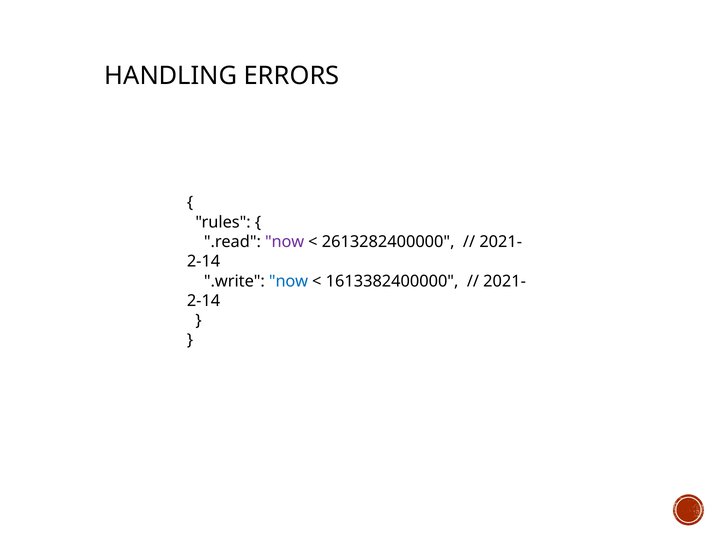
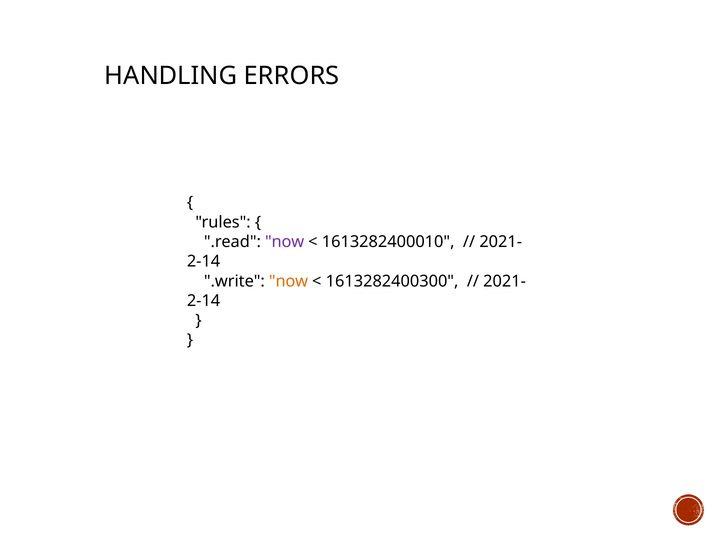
2613282400000: 2613282400000 -> 1613282400010
now at (289, 281) colour: blue -> orange
1613382400000: 1613382400000 -> 1613282400300
